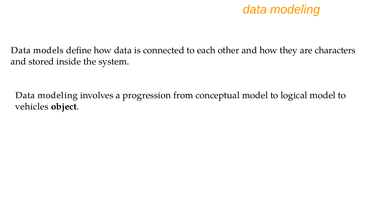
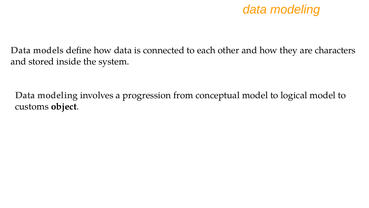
vehicles: vehicles -> customs
